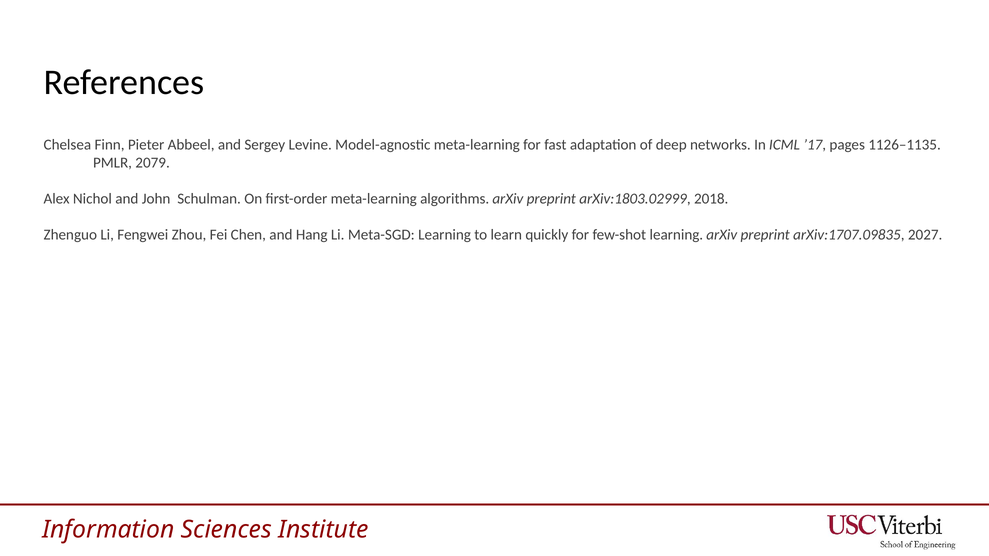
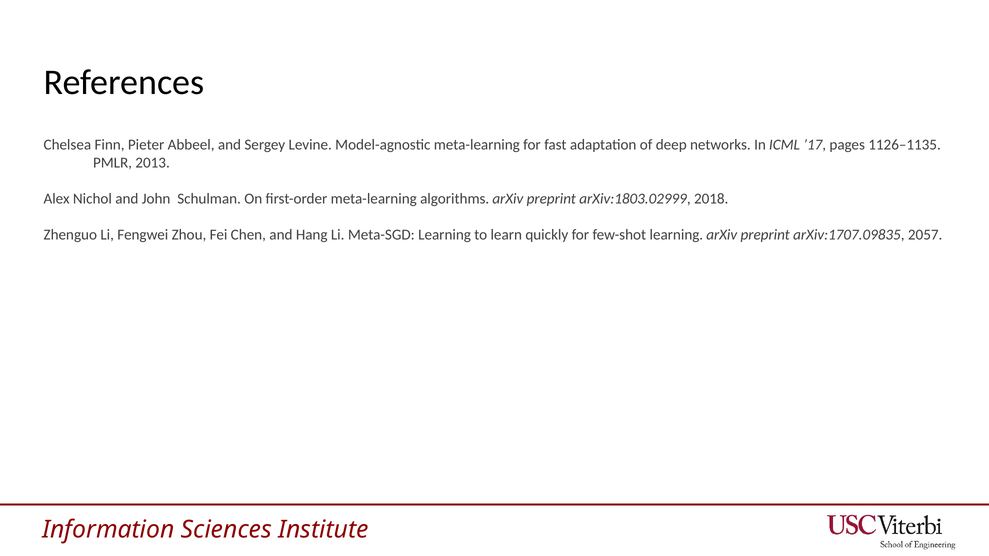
2079: 2079 -> 2013
2027: 2027 -> 2057
